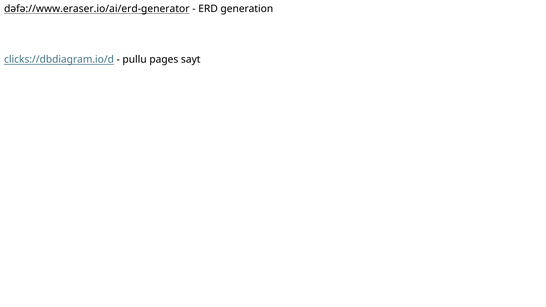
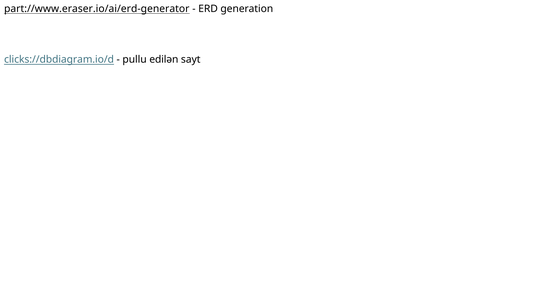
dəfə://www.eraser.io/ai/erd-generator: dəfə://www.eraser.io/ai/erd-generator -> part://www.eraser.io/ai/erd-generator
pages: pages -> edilən
